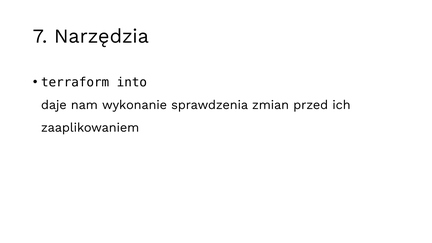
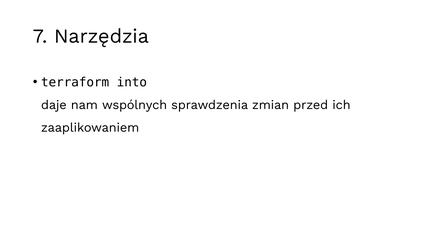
wykonanie: wykonanie -> wspólnych
